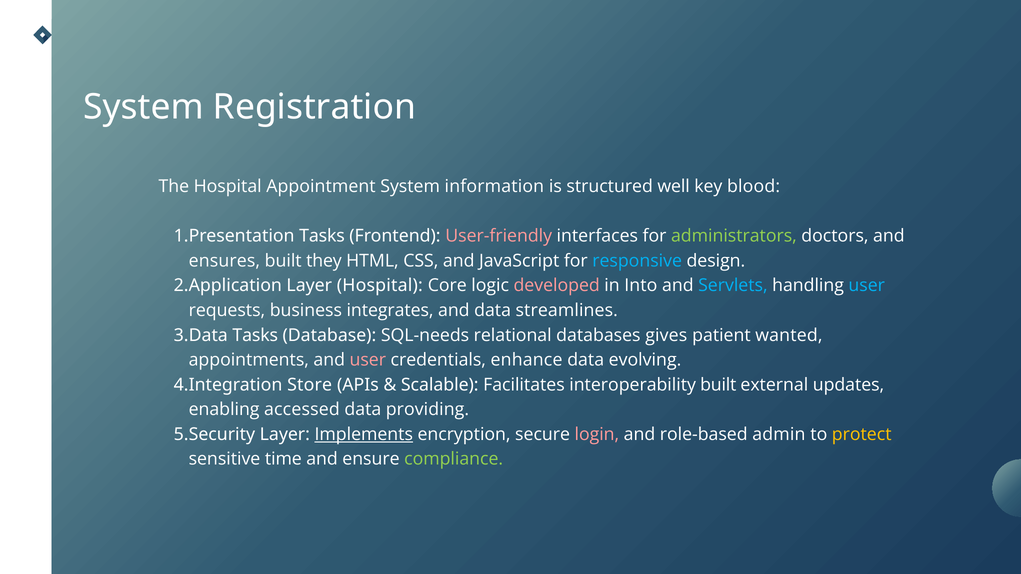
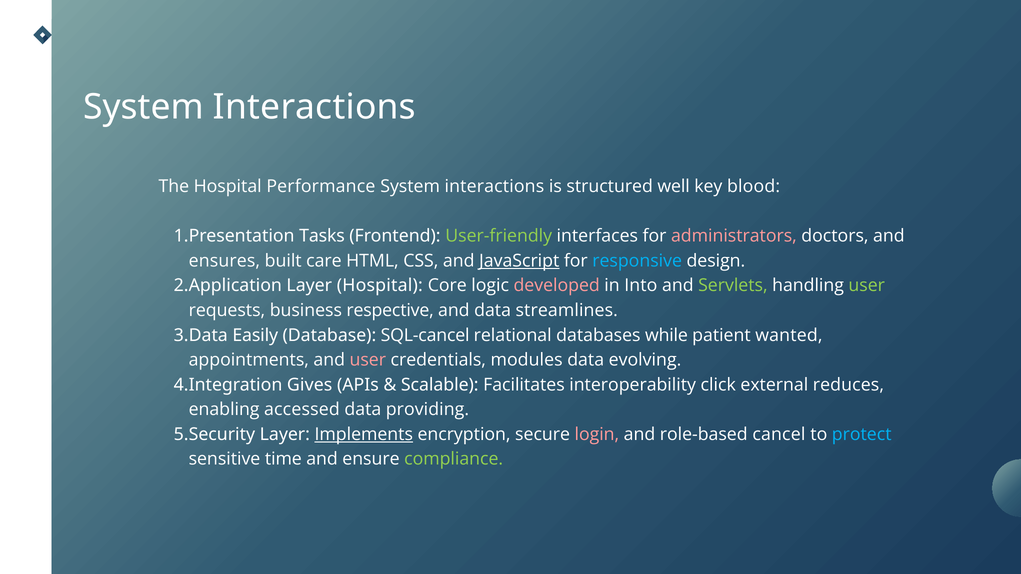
Registration at (314, 107): Registration -> Interactions
Appointment: Appointment -> Performance
information at (494, 187): information -> interactions
User-friendly colour: pink -> light green
administrators colour: light green -> pink
they: they -> care
JavaScript underline: none -> present
Servlets colour: light blue -> light green
user at (867, 286) colour: light blue -> light green
integrates: integrates -> respective
Tasks at (255, 335): Tasks -> Easily
SQL-needs: SQL-needs -> SQL-cancel
gives: gives -> while
enhance: enhance -> modules
Store: Store -> Gives
interoperability built: built -> click
updates: updates -> reduces
admin: admin -> cancel
protect colour: yellow -> light blue
